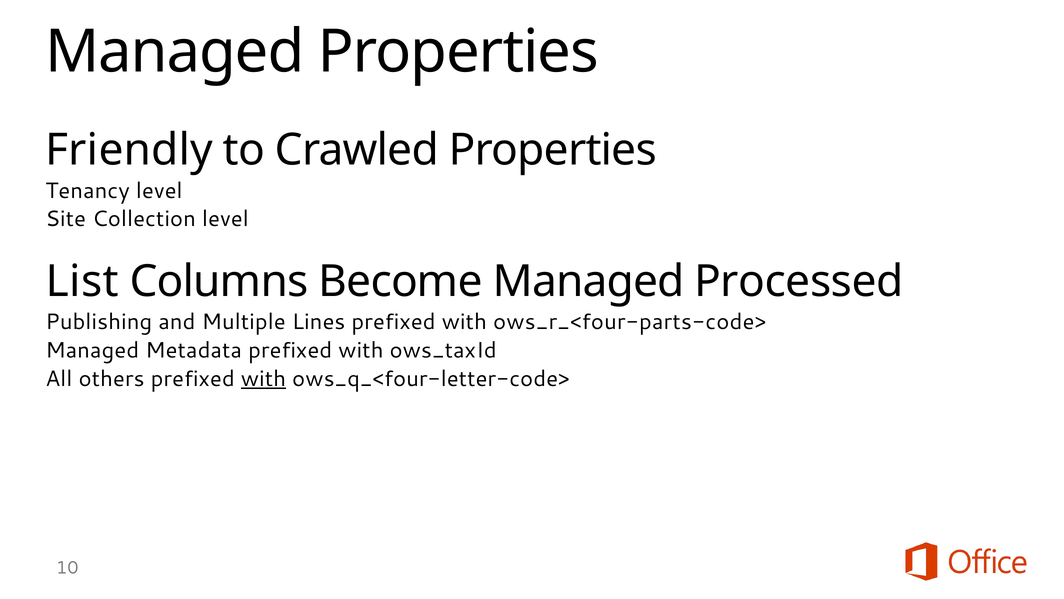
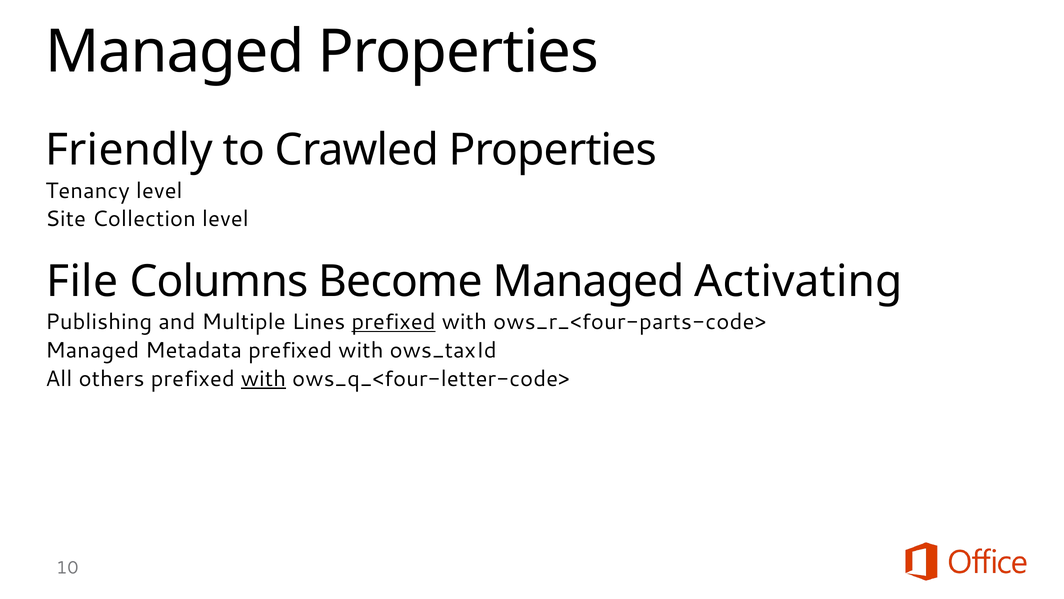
List: List -> File
Processed: Processed -> Activating
prefixed at (394, 322) underline: none -> present
